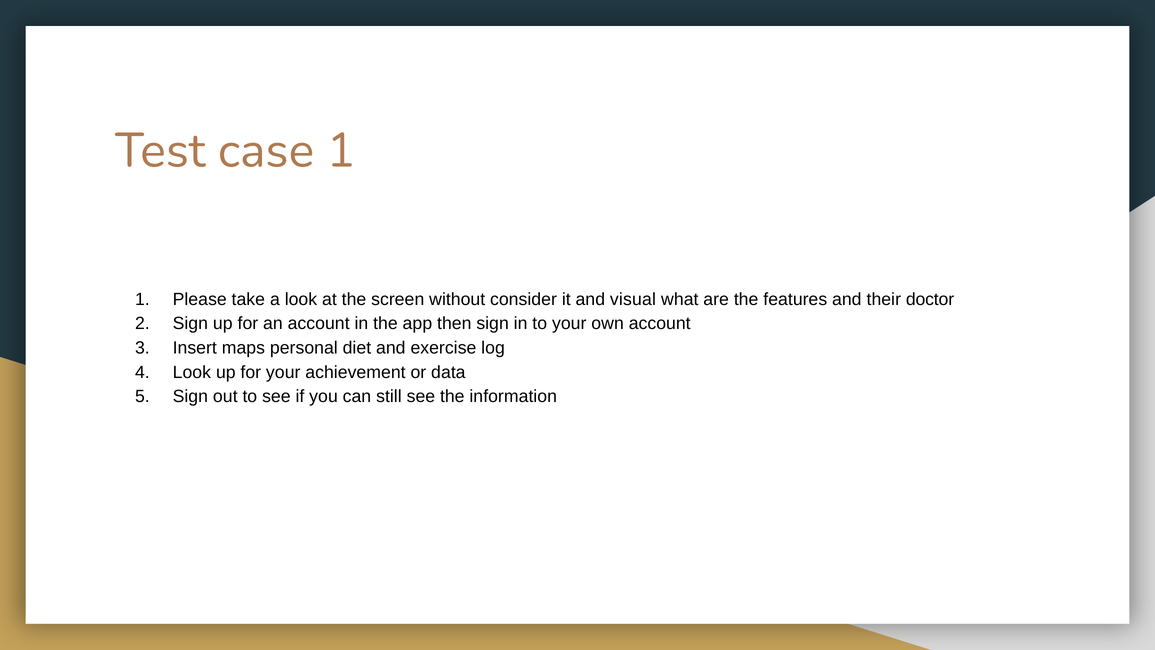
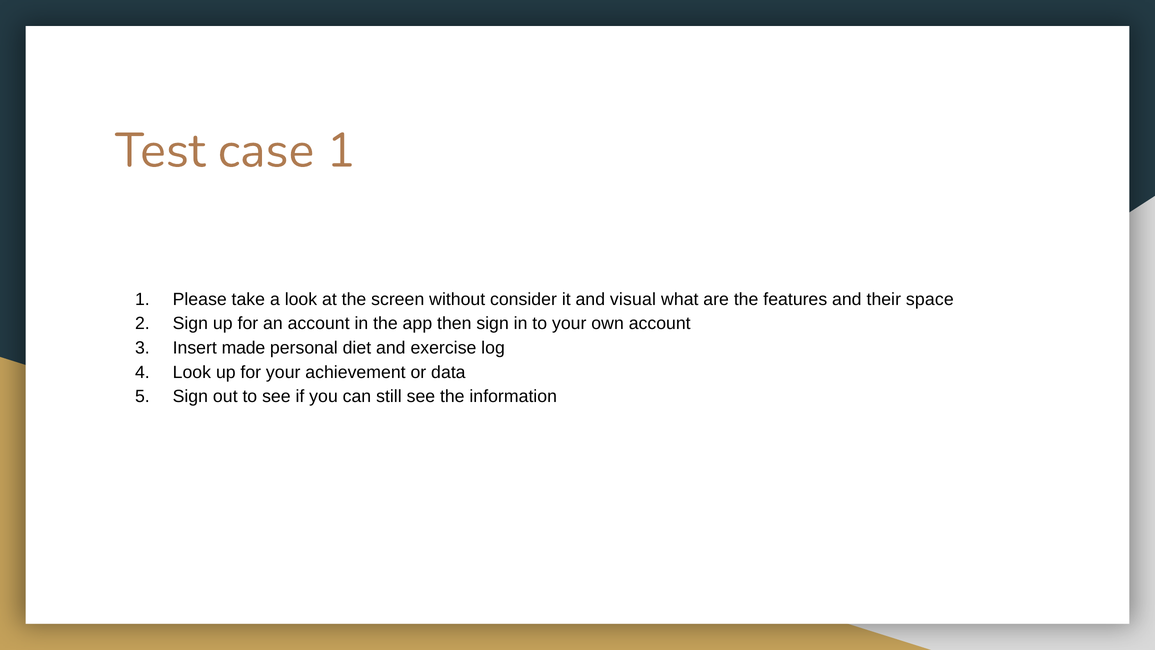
doctor: doctor -> space
maps: maps -> made
